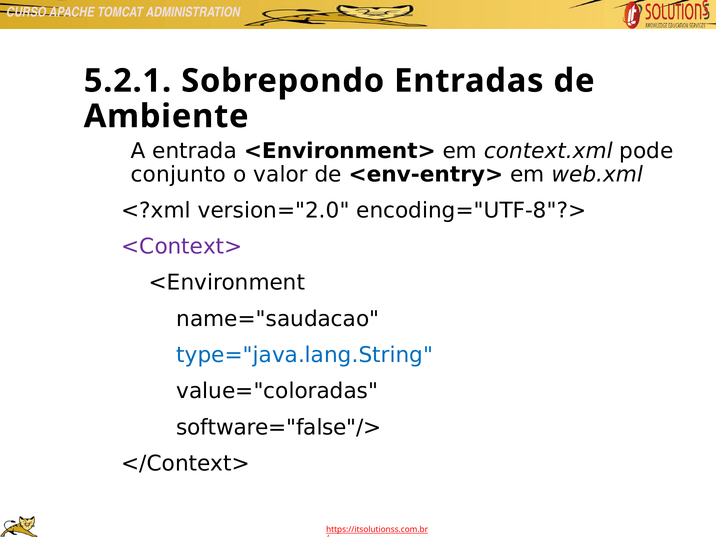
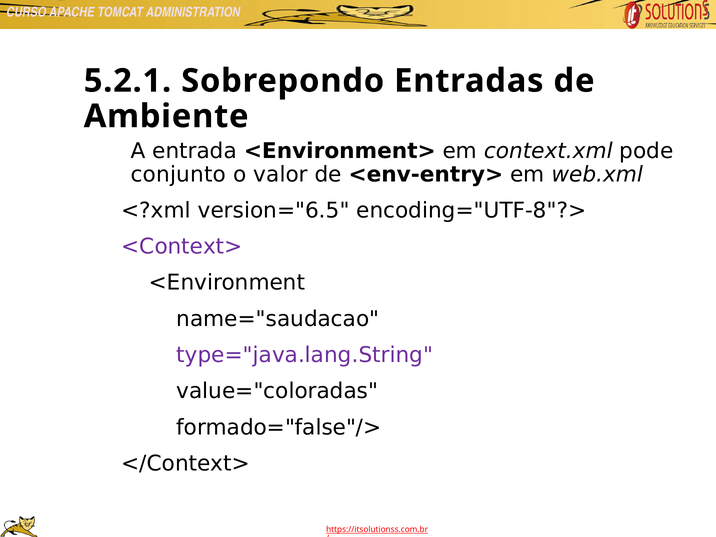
version="2.0: version="2.0 -> version="6.5
type="java.lang.String colour: blue -> purple
software="false"/>: software="false"/> -> formado="false"/>
